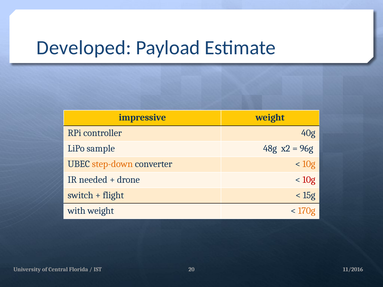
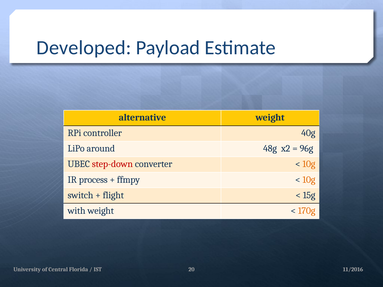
impressive: impressive -> alternative
sample: sample -> around
step-down colour: orange -> red
needed: needed -> process
drone: drone -> ffmpy
10g at (309, 180) colour: red -> orange
